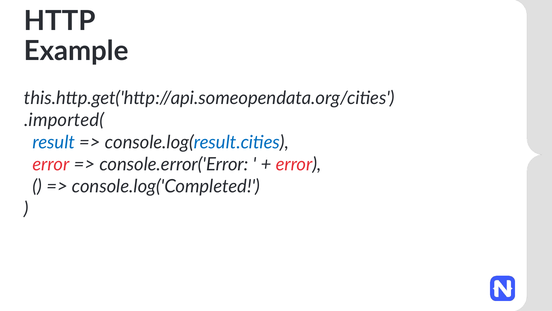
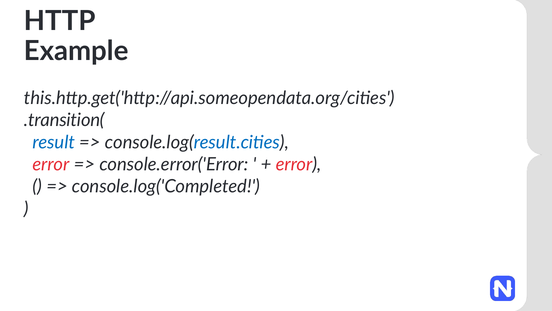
.imported(: .imported( -> .transition(
